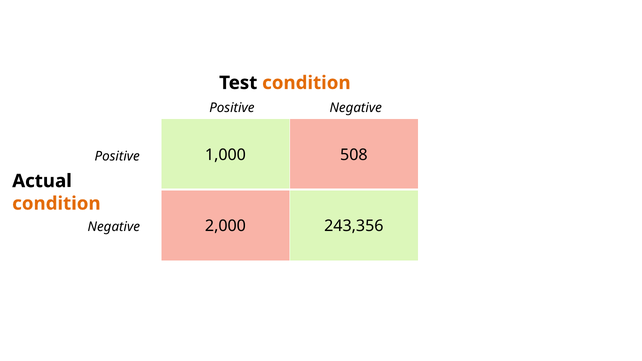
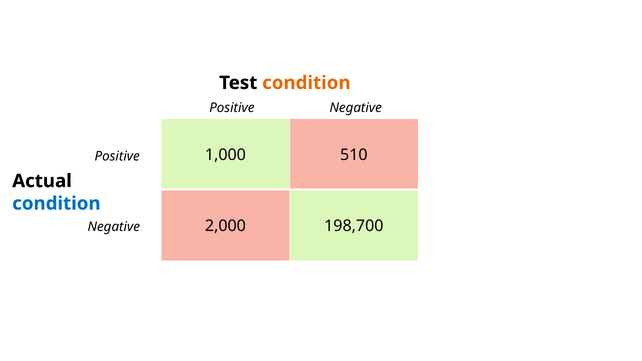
508: 508 -> 510
condition at (56, 204) colour: orange -> blue
243,356: 243,356 -> 198,700
